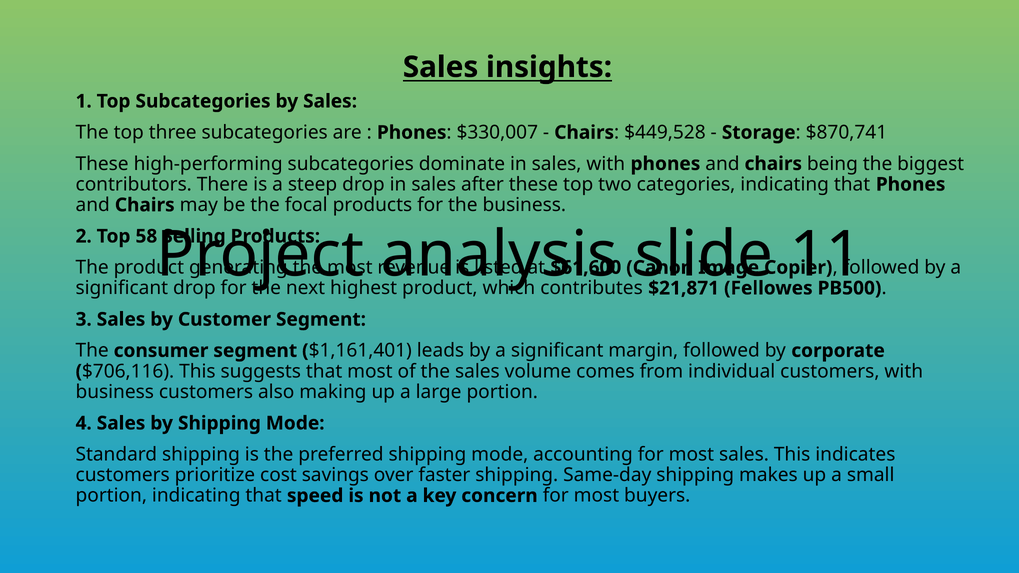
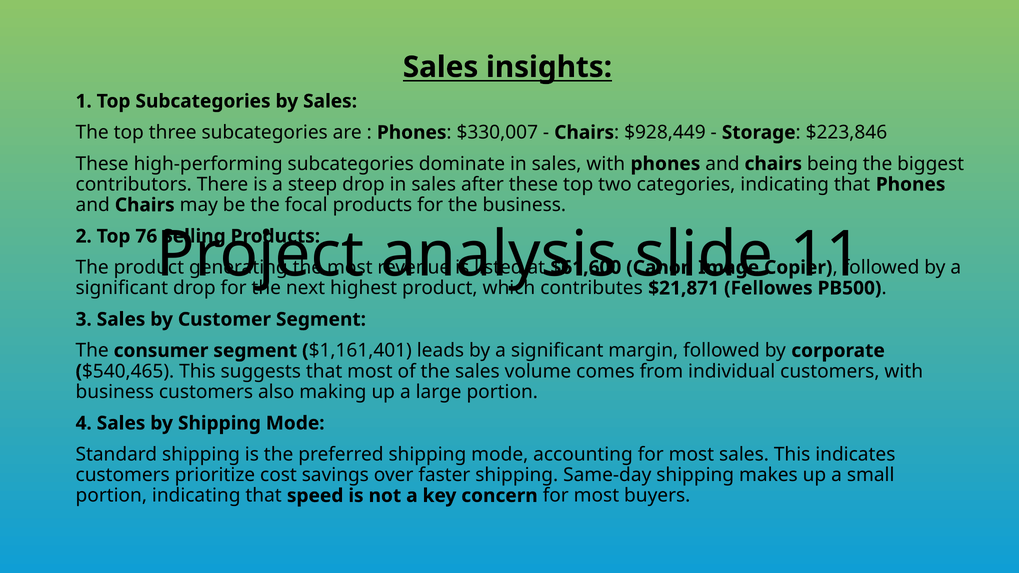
$449,528: $449,528 -> $928,449
$870,741: $870,741 -> $223,846
58: 58 -> 76
$706,116: $706,116 -> $540,465
